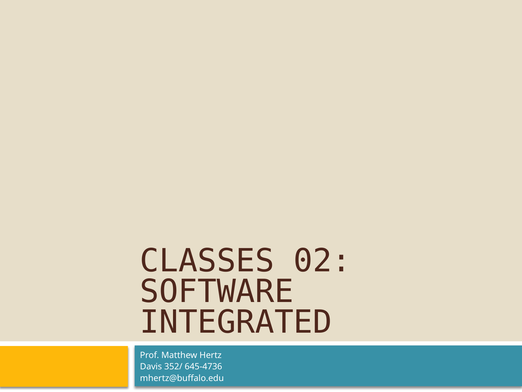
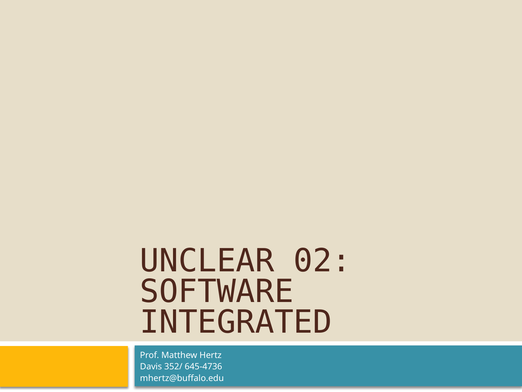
CLASSES: CLASSES -> UNCLEAR
